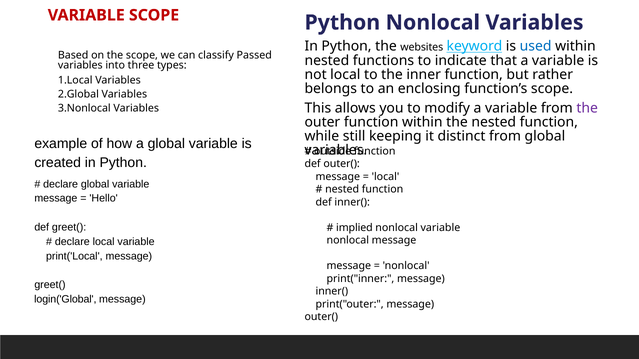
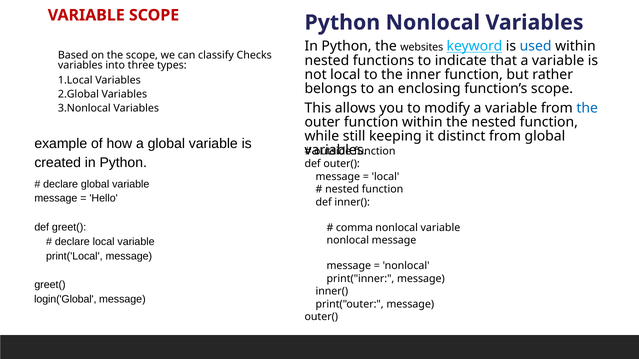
Passed: Passed -> Checks
the at (587, 108) colour: purple -> blue
implied: implied -> comma
